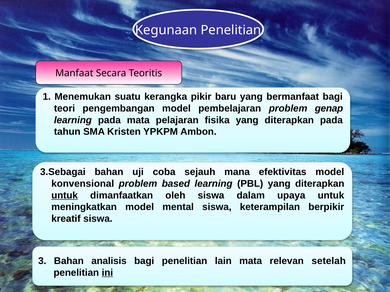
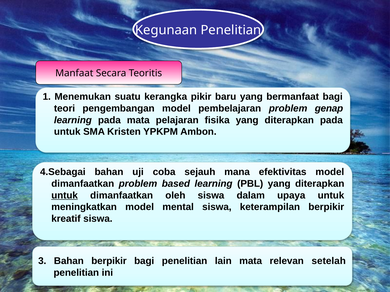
tahun at (67, 132): tahun -> untuk
3.Sebagai: 3.Sebagai -> 4.Sebagai
konvensional at (83, 184): konvensional -> dimanfaatkan
Bahan analisis: analisis -> berpikir
ini underline: present -> none
